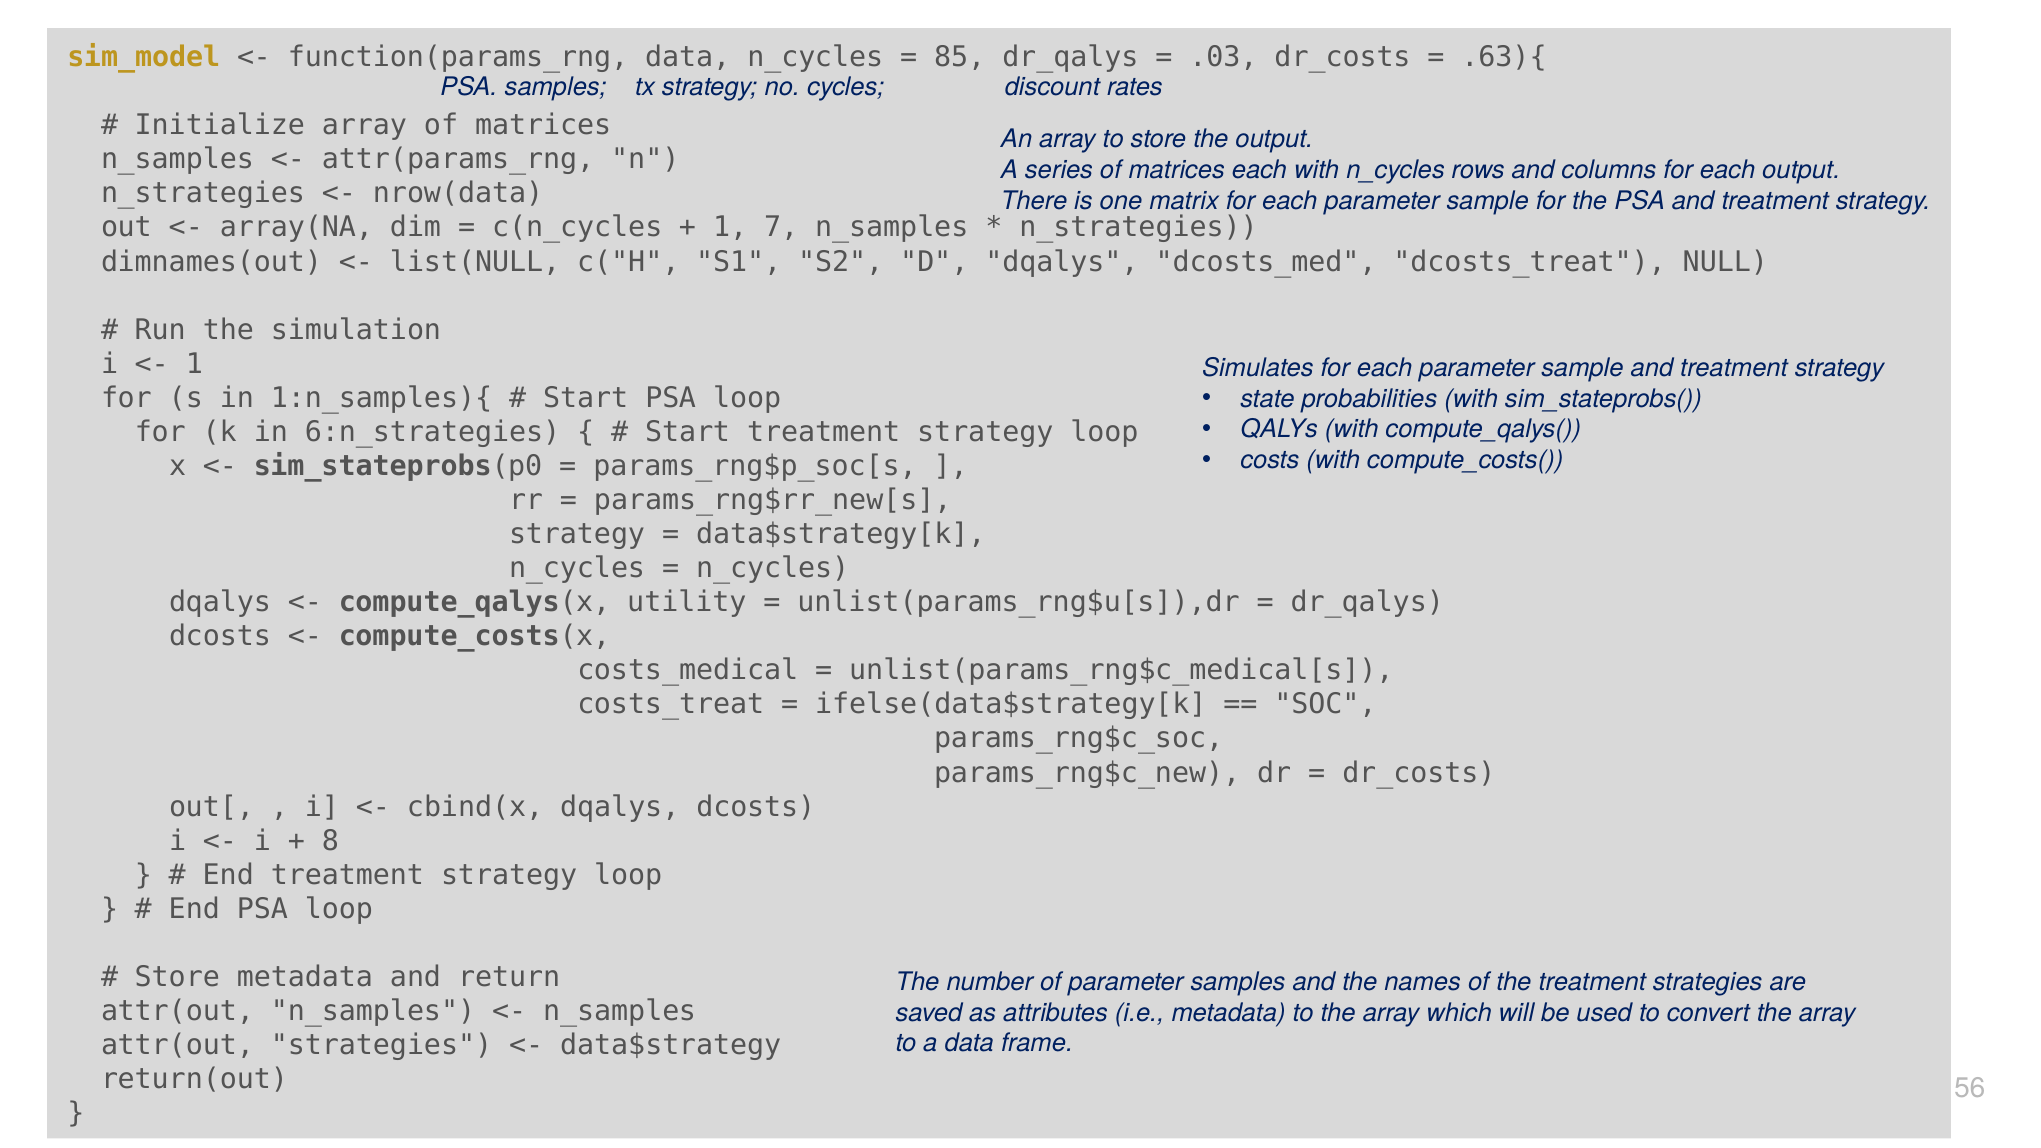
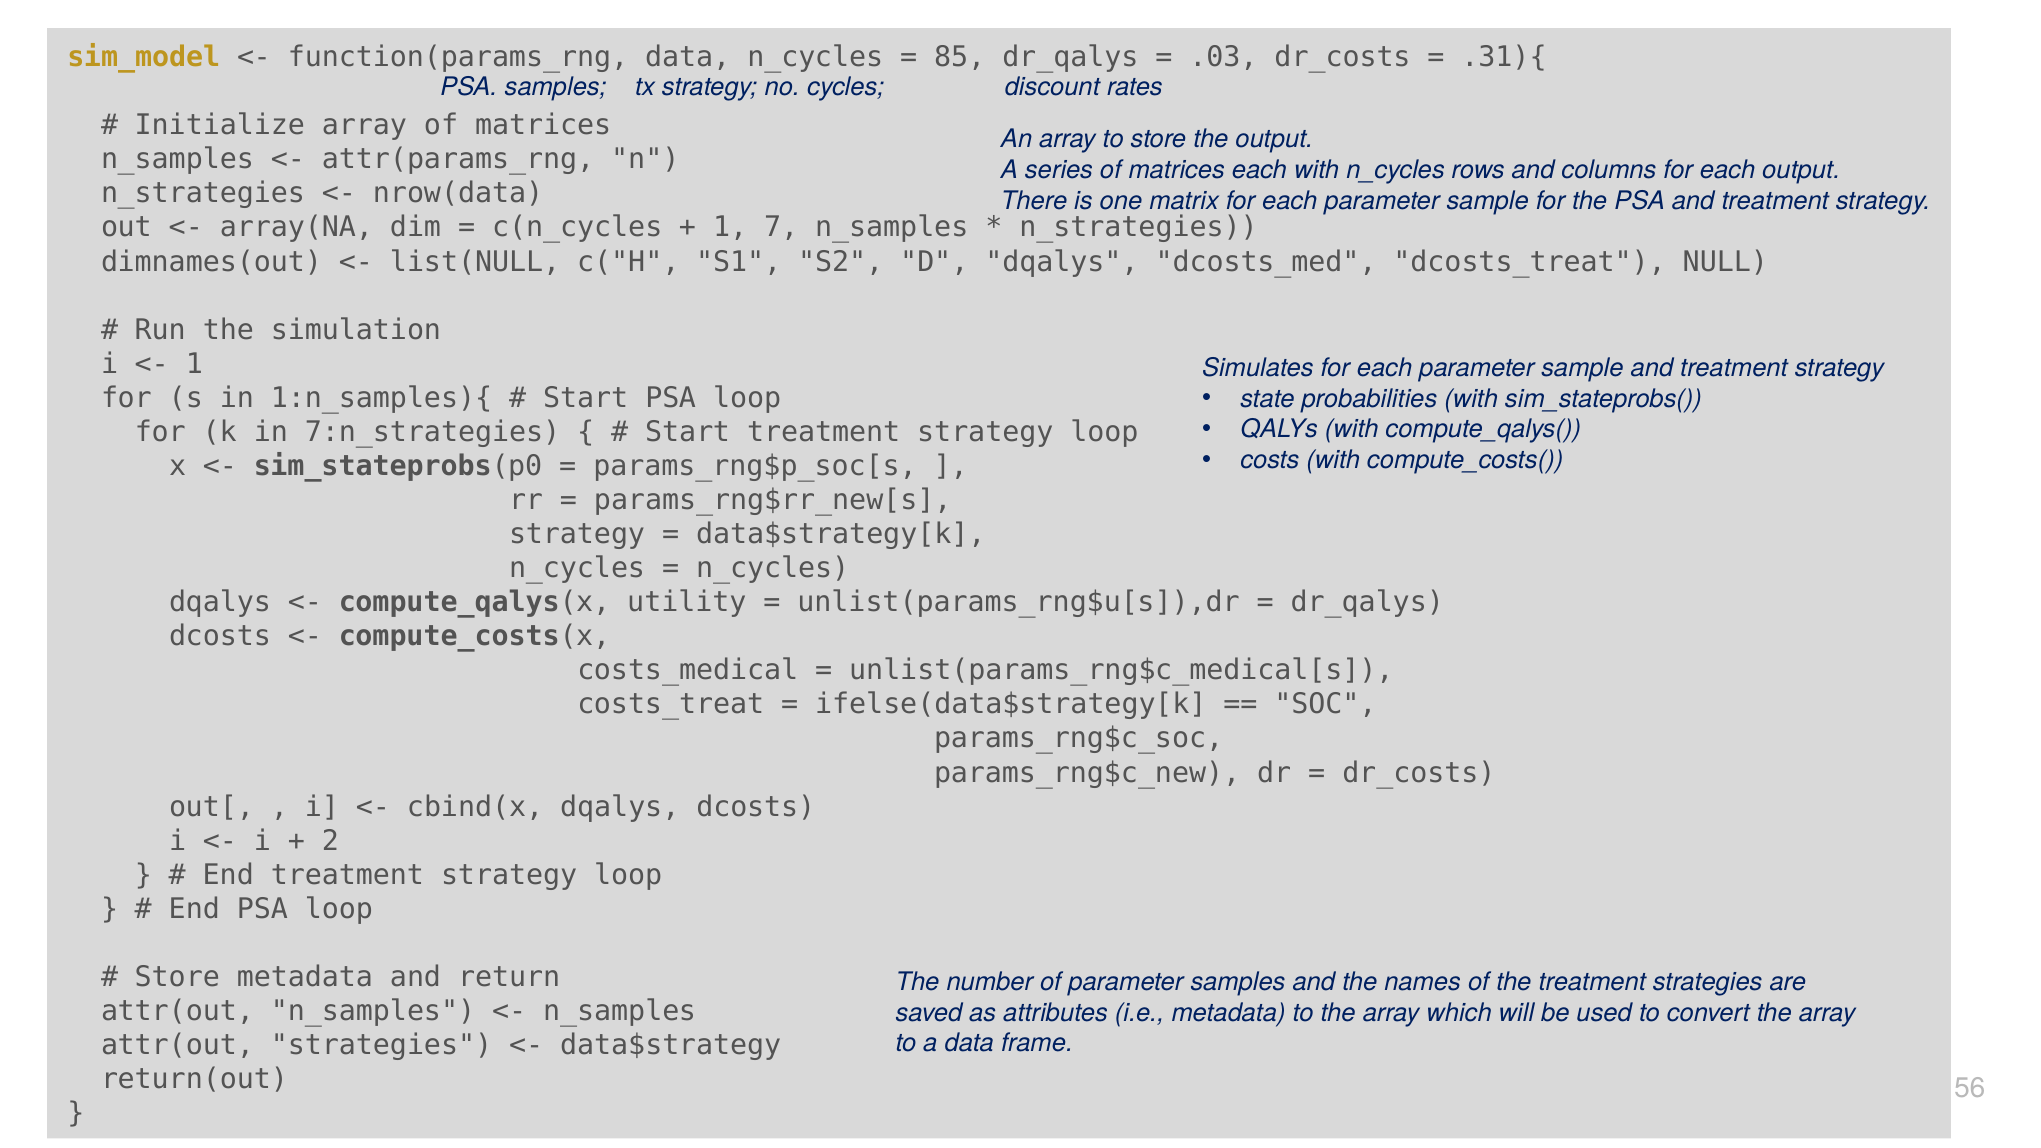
.63){: .63){ -> .31){
6:n_strategies: 6:n_strategies -> 7:n_strategies
8: 8 -> 2
